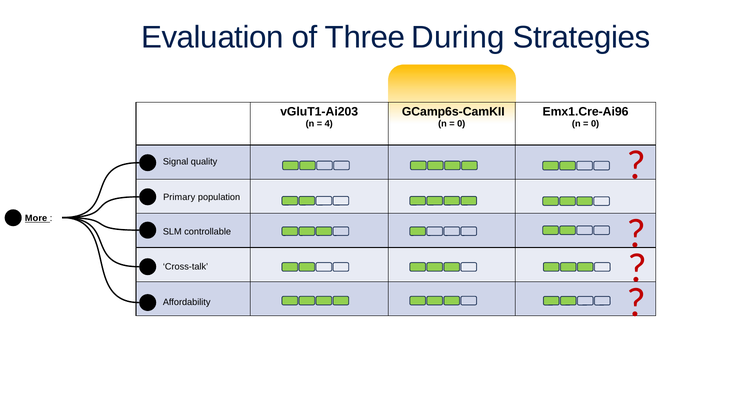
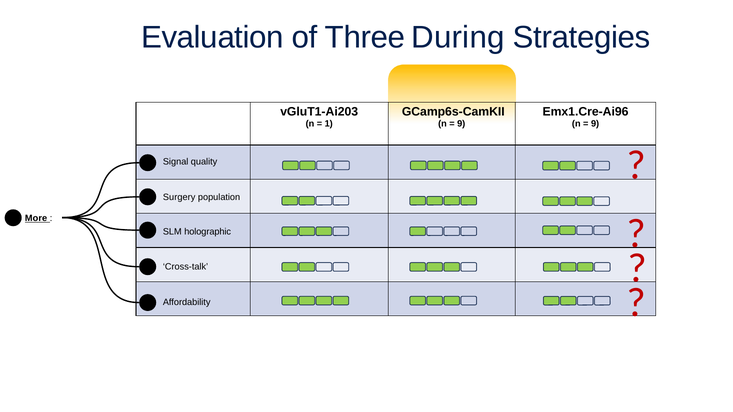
4: 4 -> 1
0 at (461, 124): 0 -> 9
0 at (595, 124): 0 -> 9
Primary: Primary -> Surgery
controllable: controllable -> holographic
